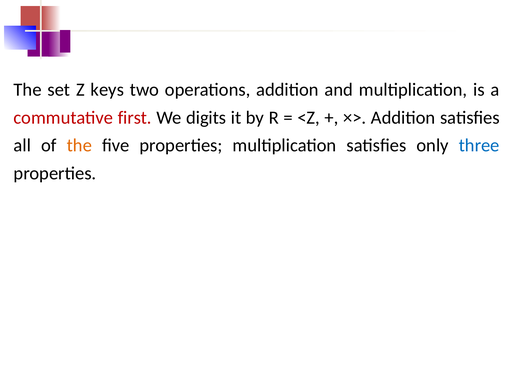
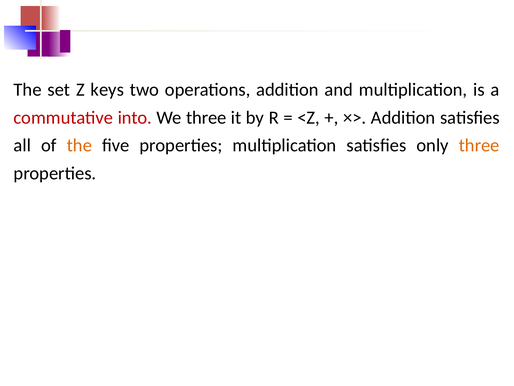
first: first -> into
We digits: digits -> three
three at (479, 145) colour: blue -> orange
